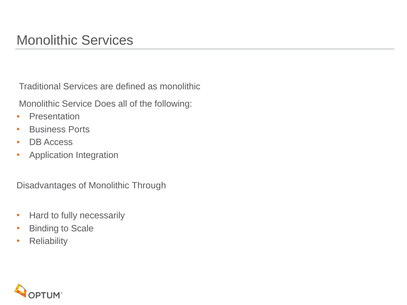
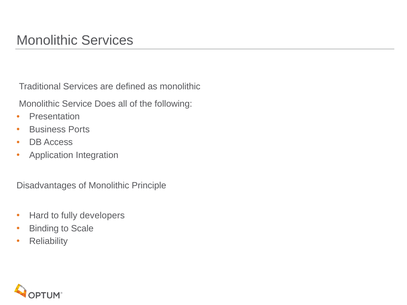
Through: Through -> Principle
necessarily: necessarily -> developers
